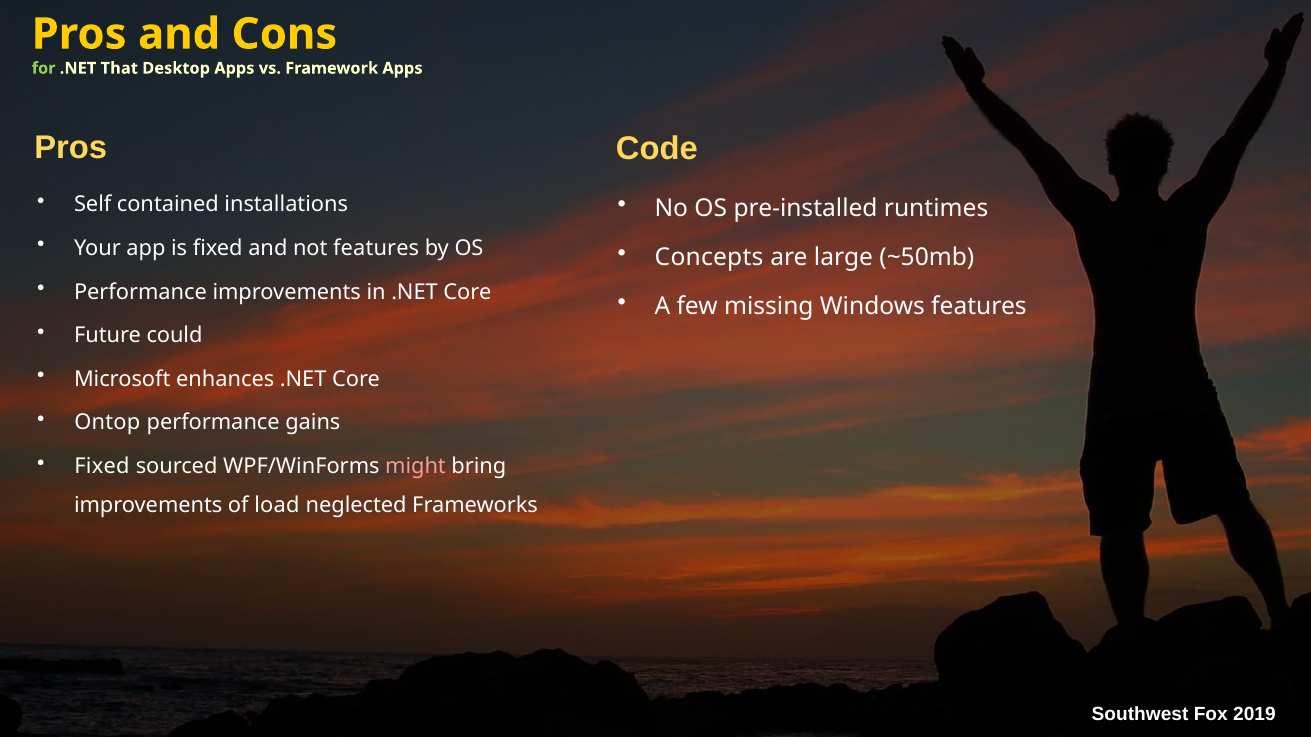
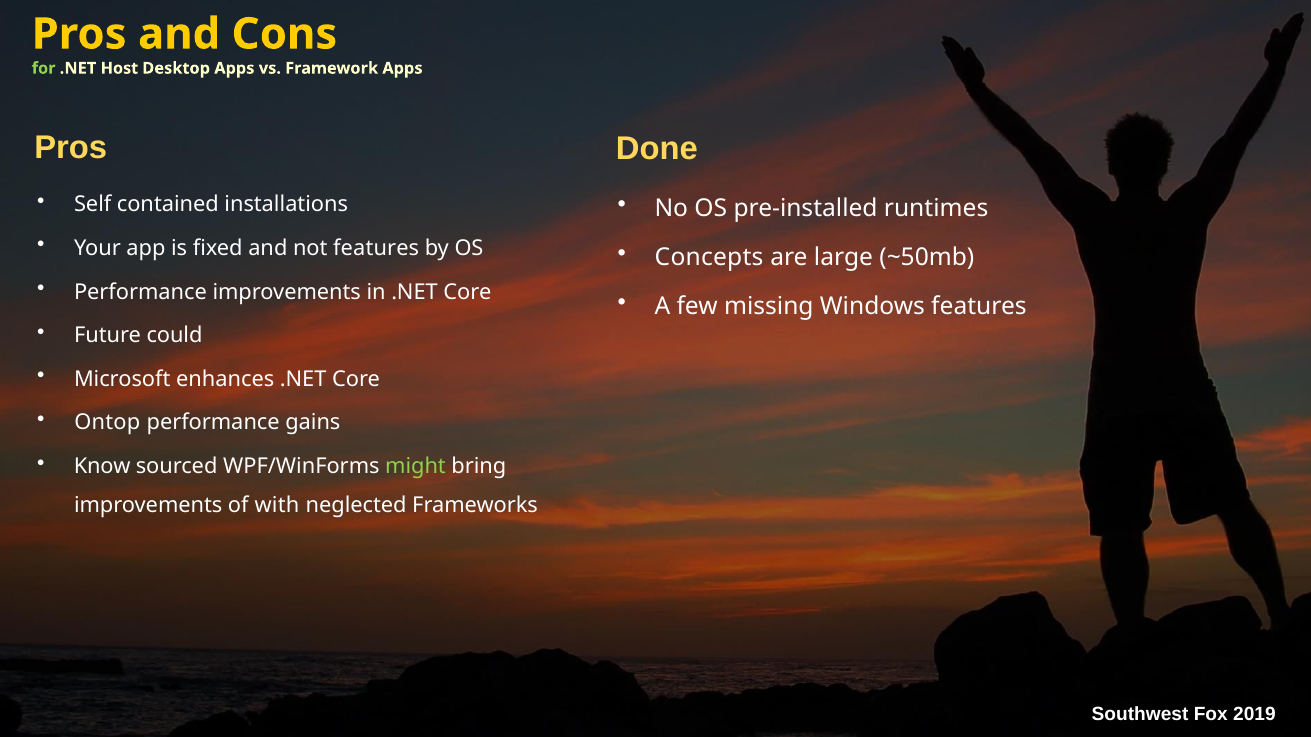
That: That -> Host
Code: Code -> Done
Fixed at (102, 467): Fixed -> Know
might colour: pink -> light green
load: load -> with
